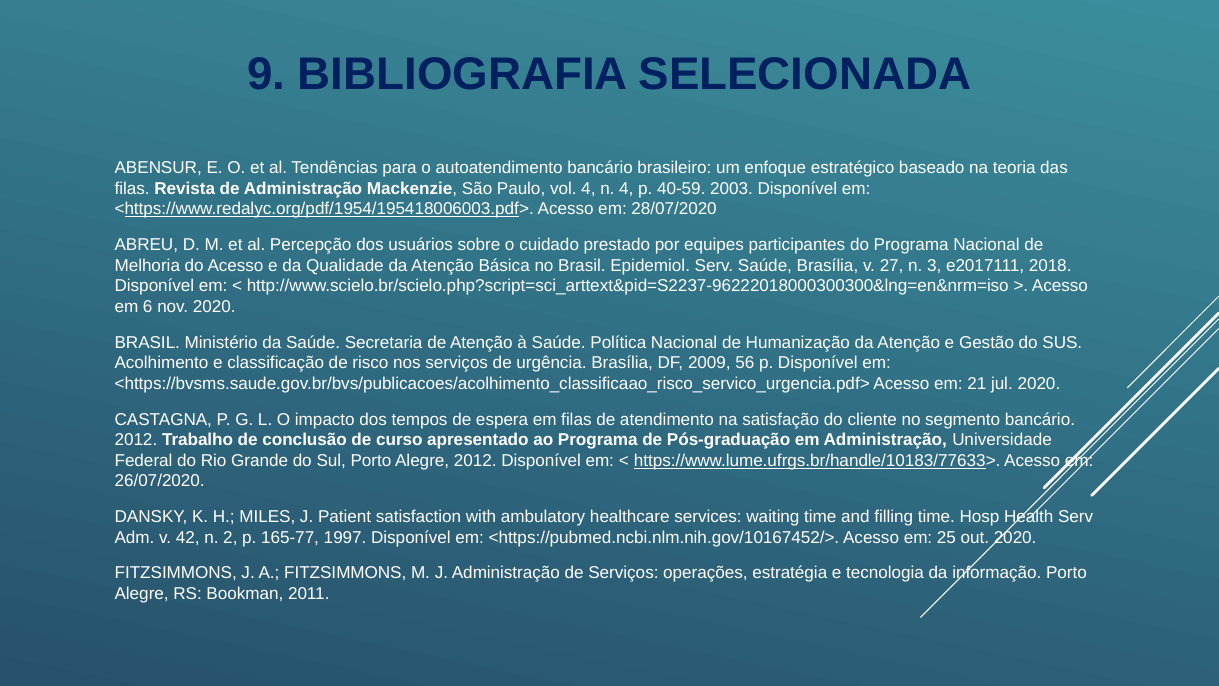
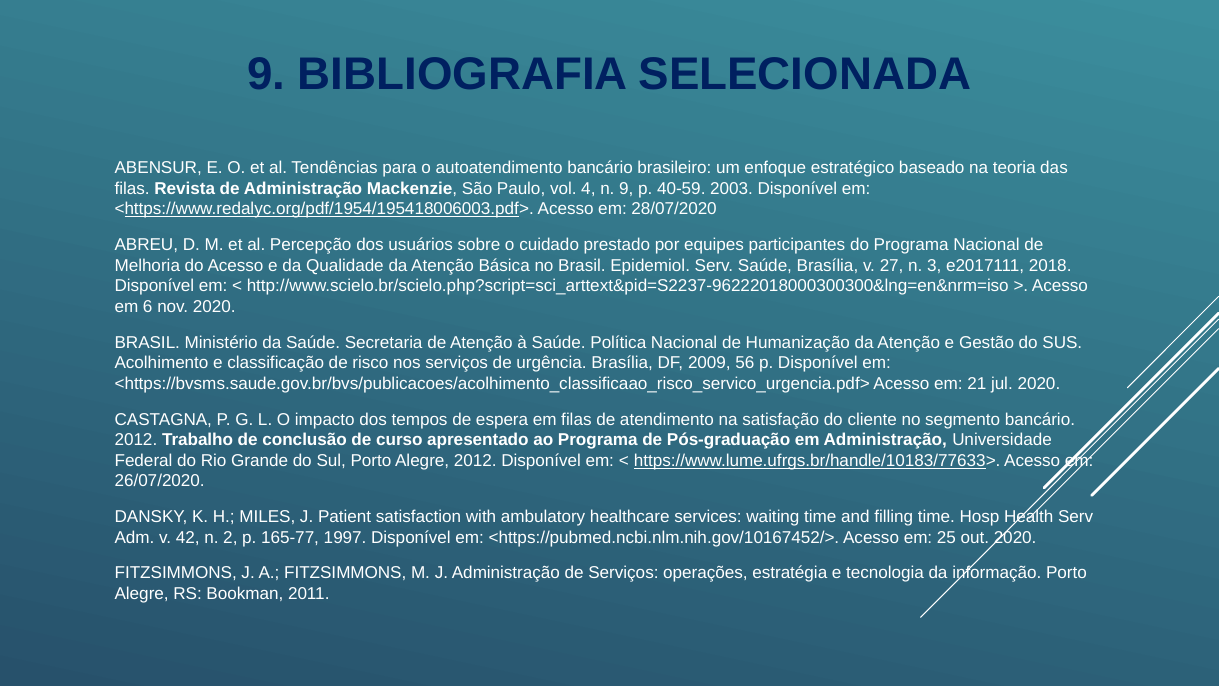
n 4: 4 -> 9
